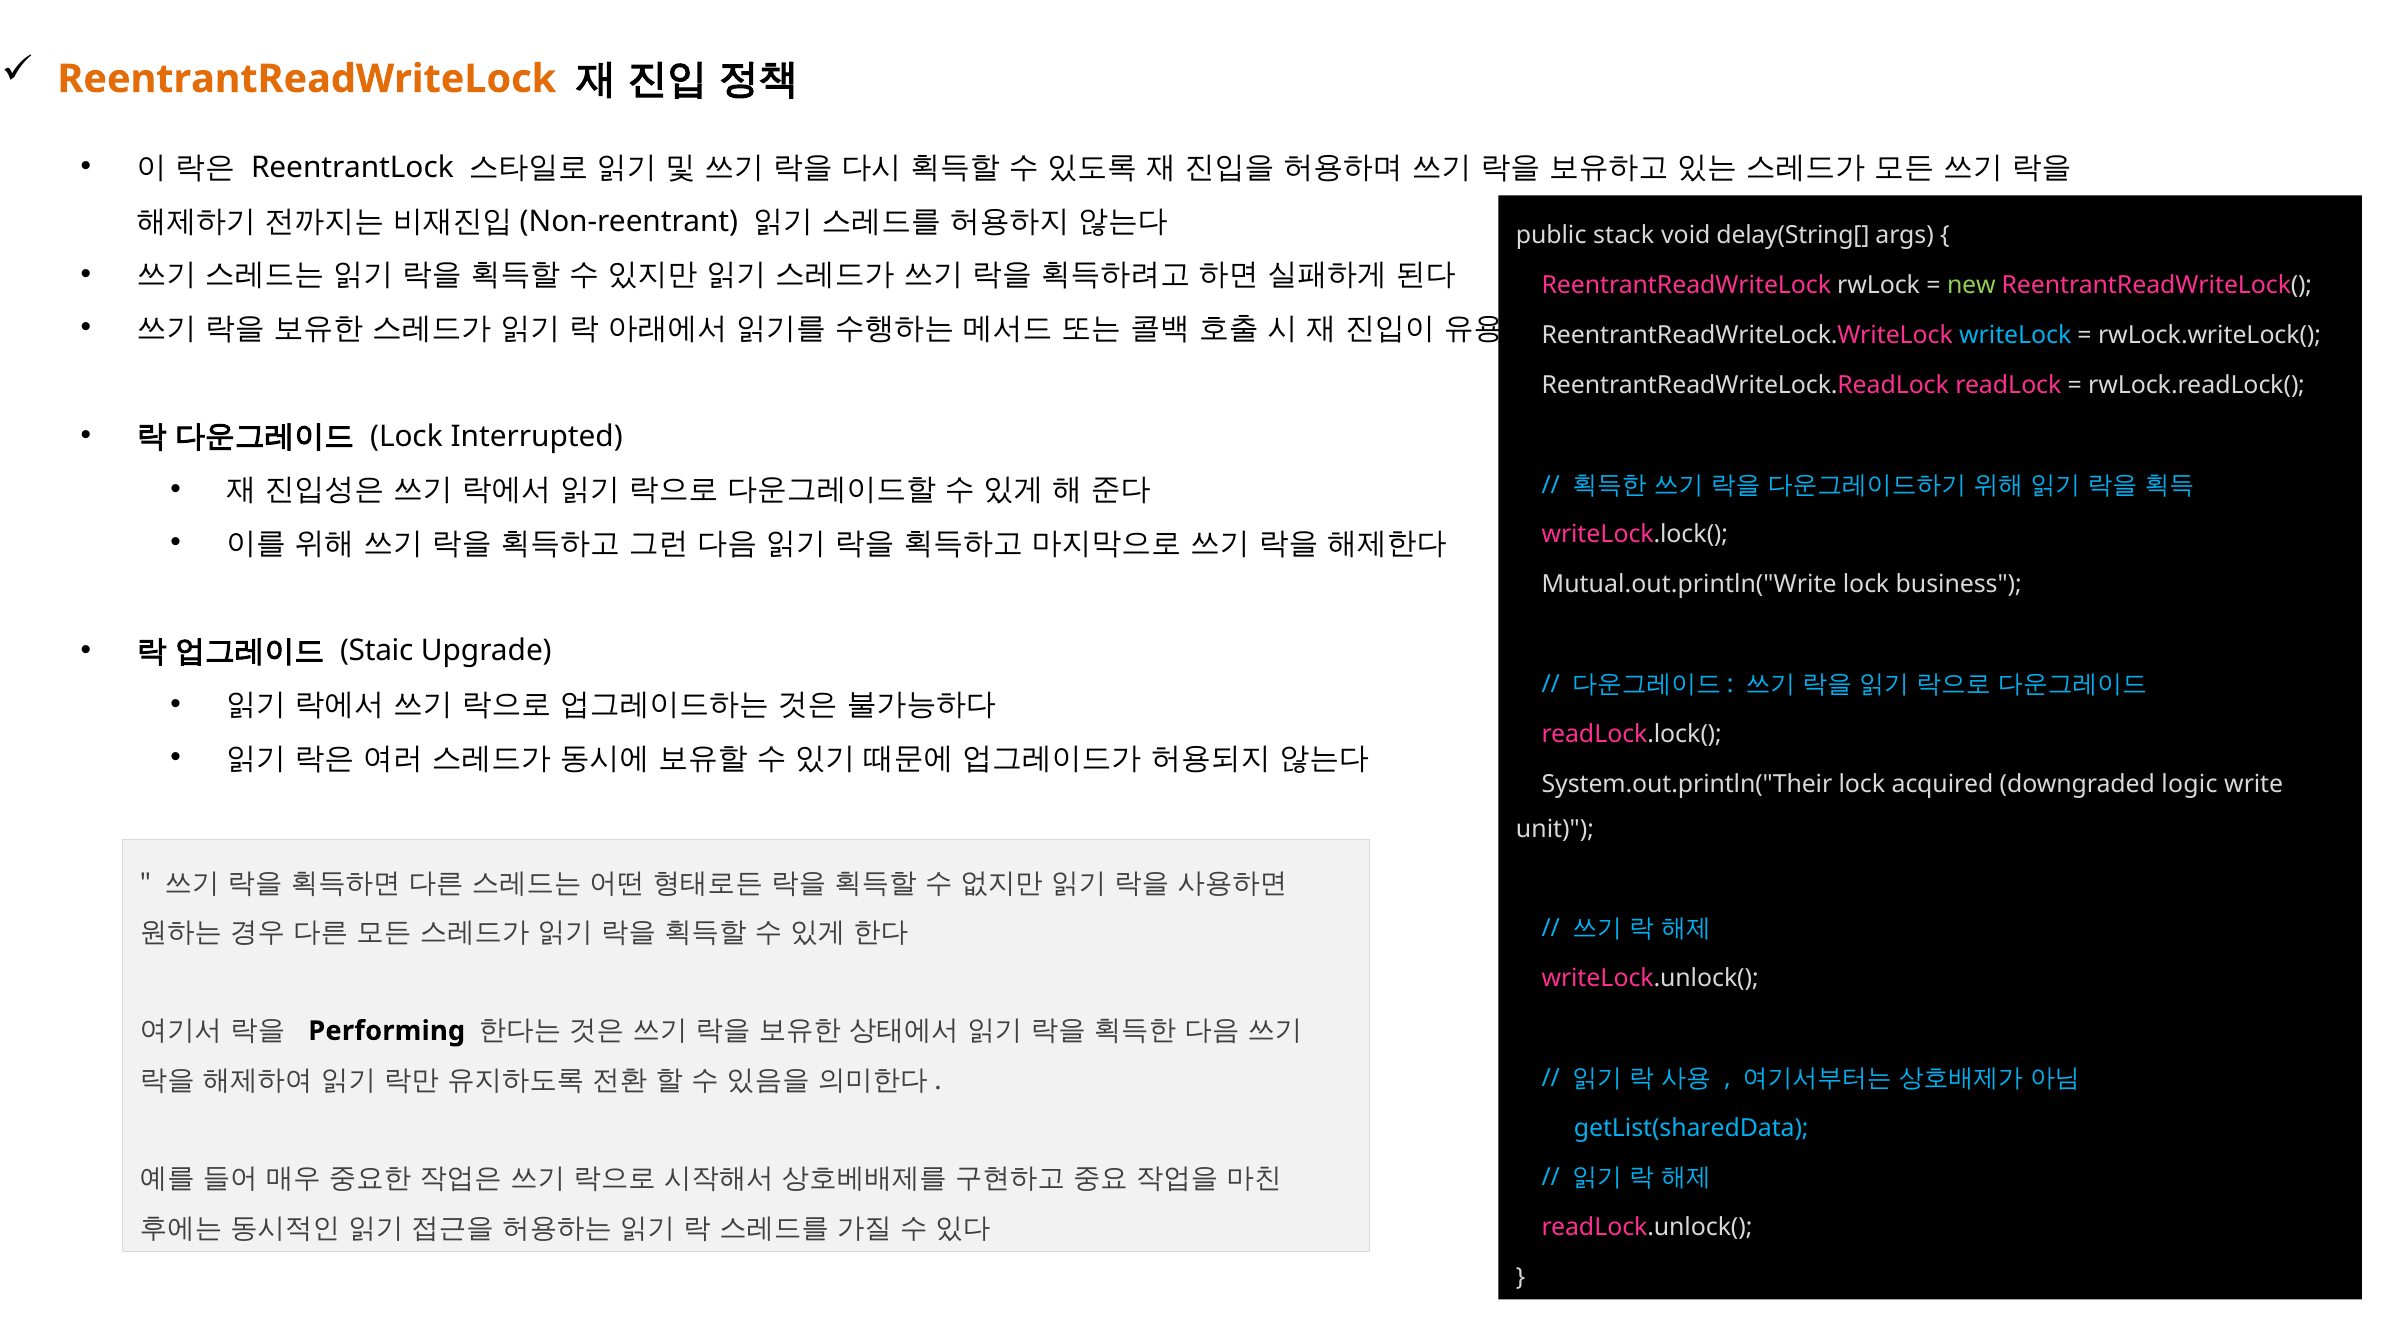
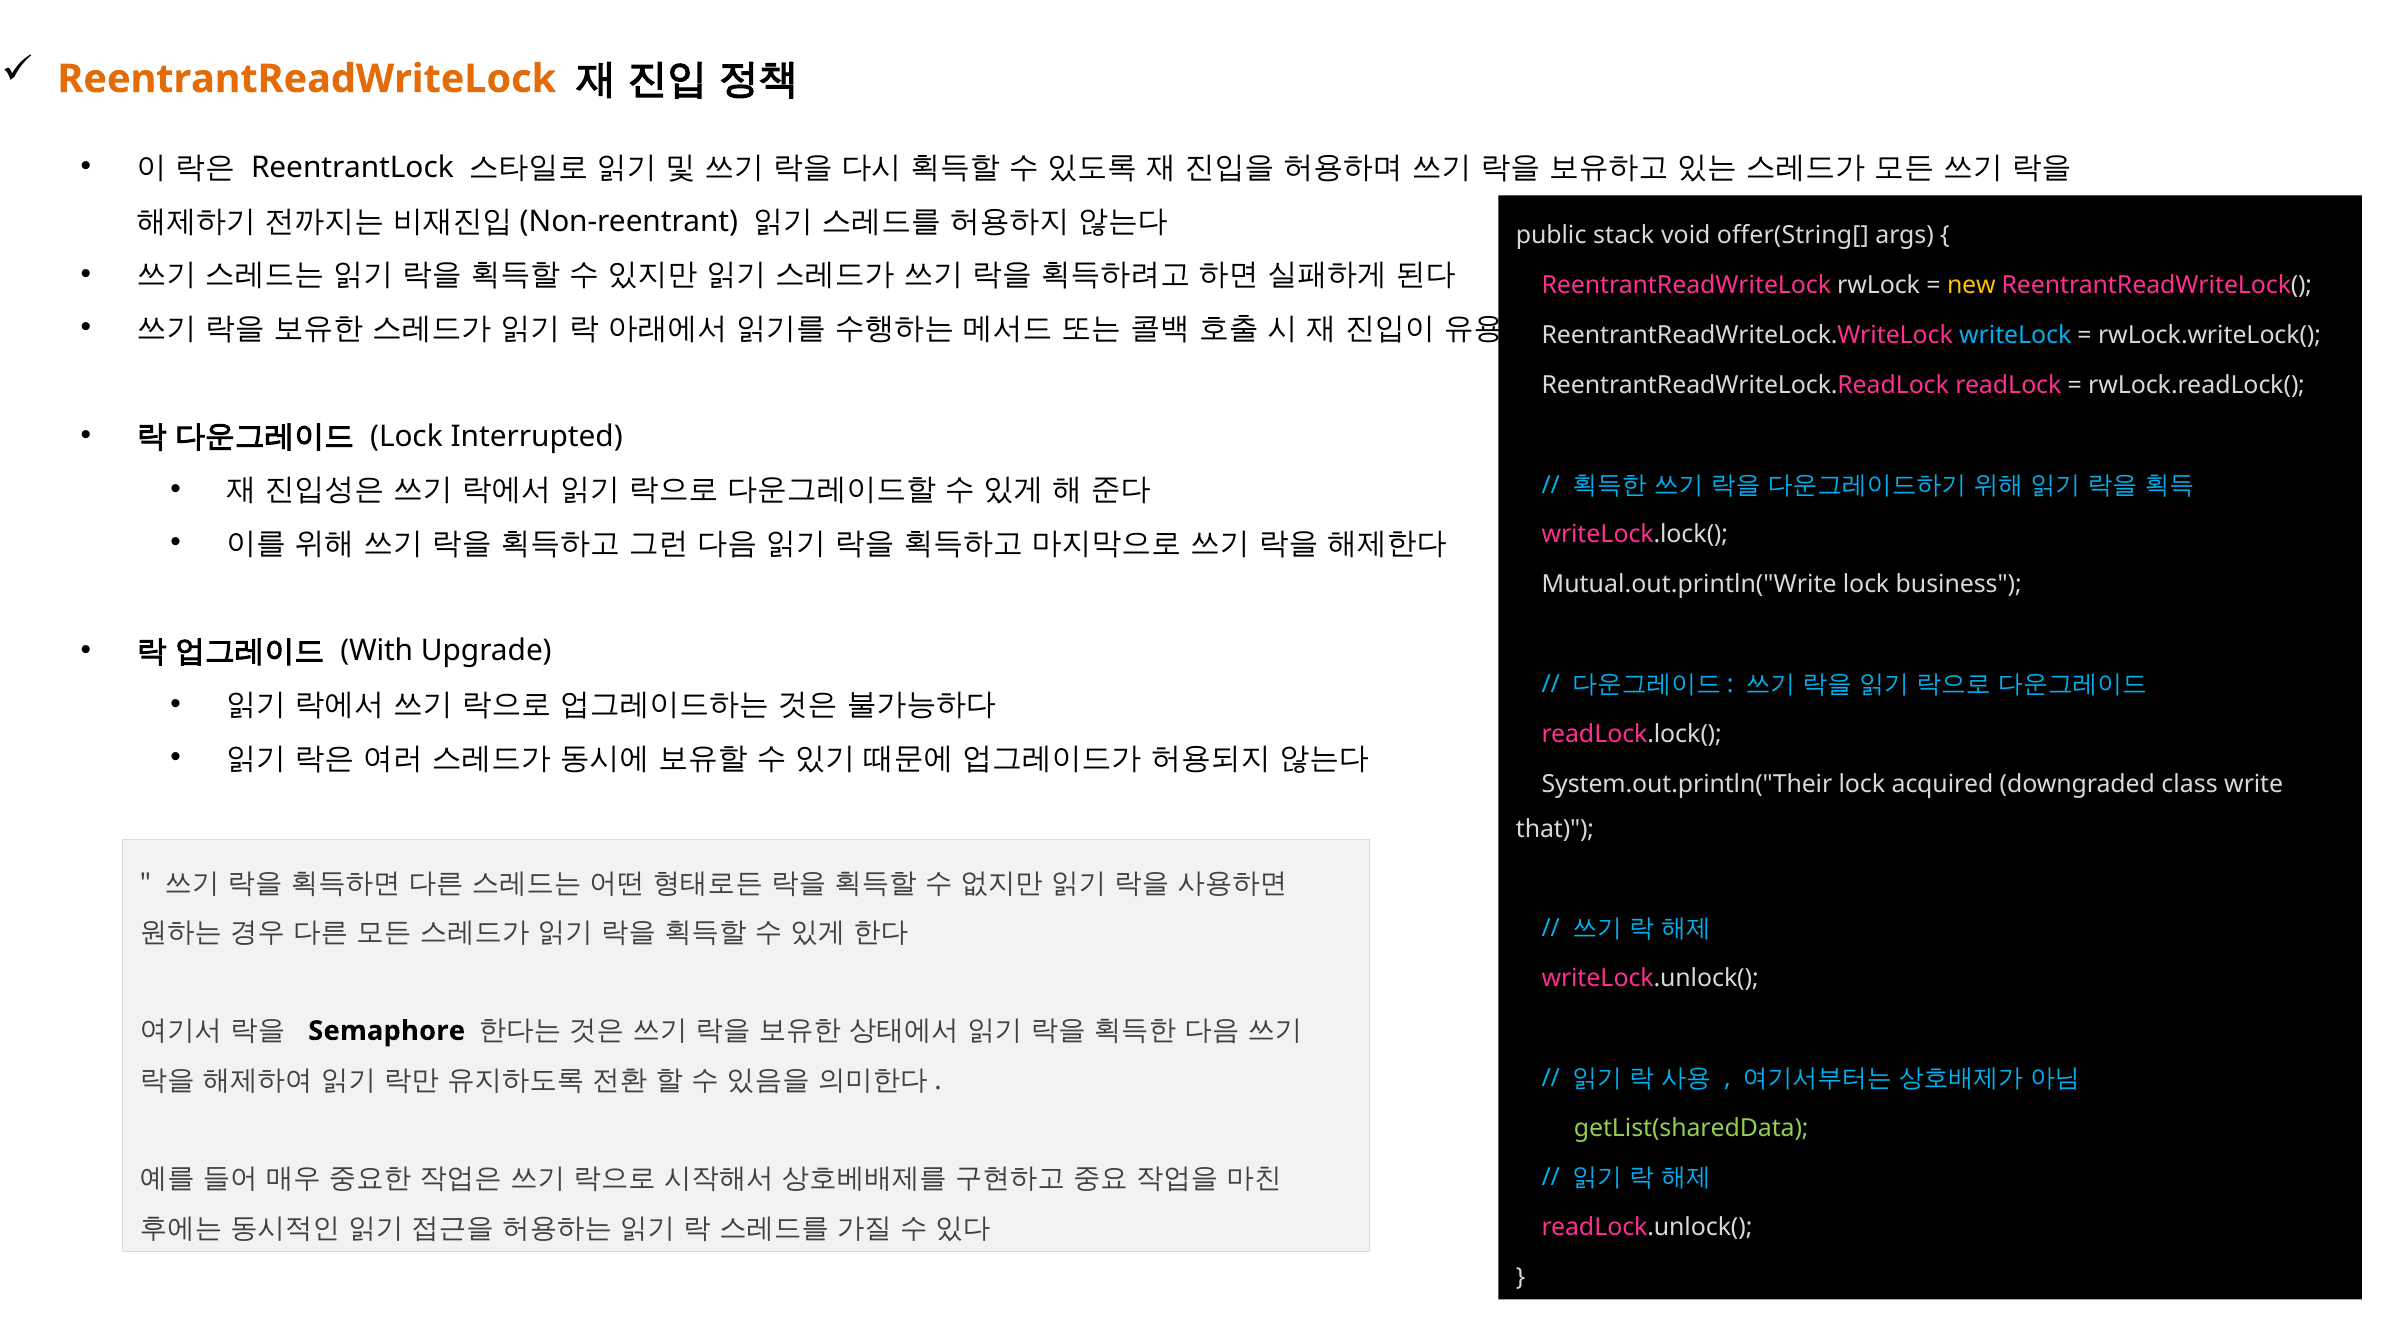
delay(String[: delay(String[ -> offer(String[
new colour: light green -> yellow
Staic: Staic -> With
logic: logic -> class
unit: unit -> that
Performing: Performing -> Semaphore
getList(sharedData colour: light blue -> light green
